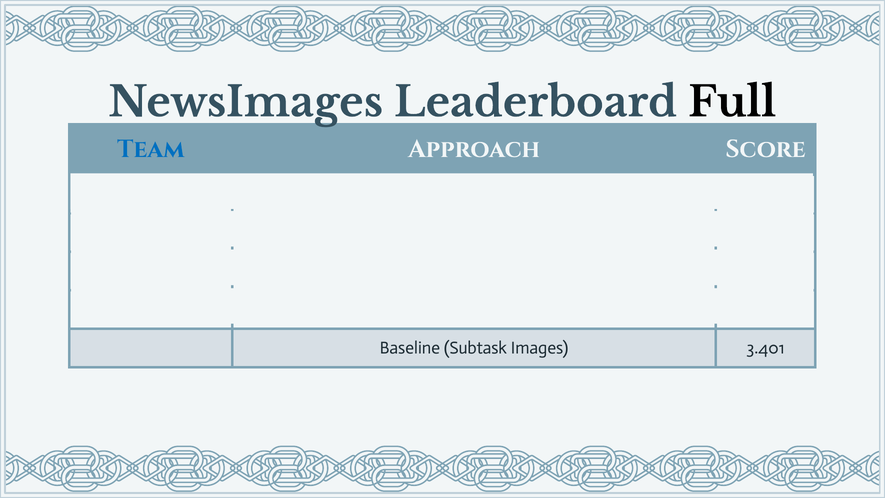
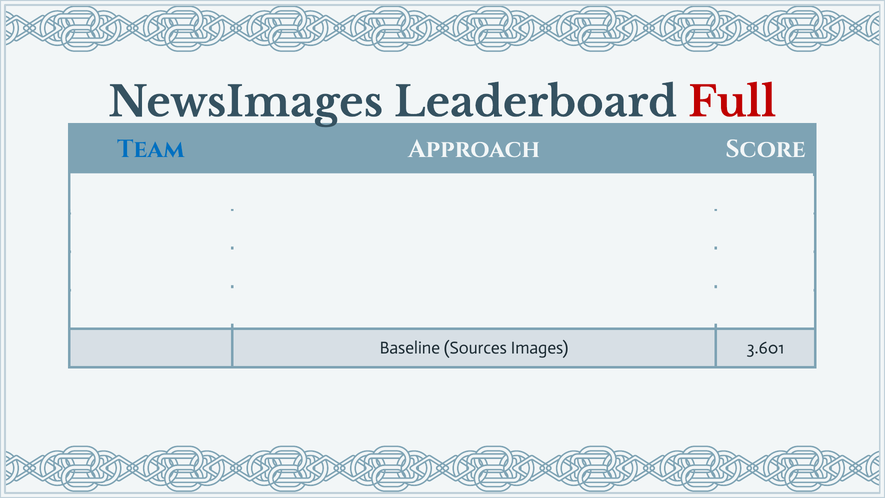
Full colour: black -> red
Subtask: Subtask -> Sources
3.401: 3.401 -> 3.601
